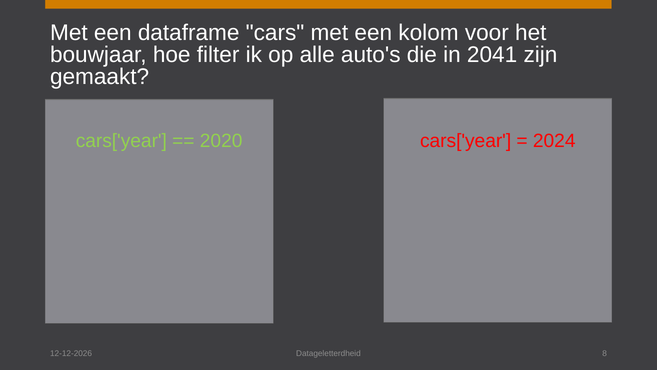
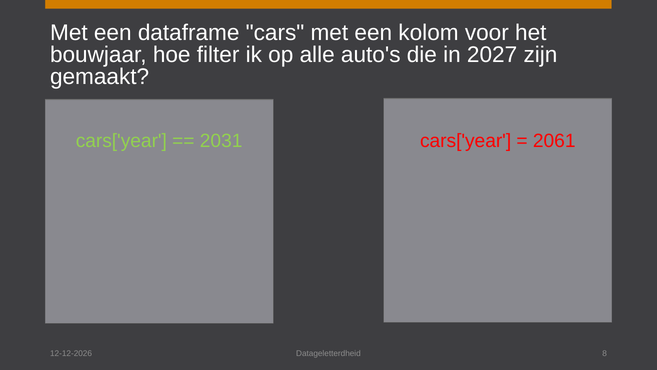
2041: 2041 -> 2027
2020: 2020 -> 2031
2024: 2024 -> 2061
